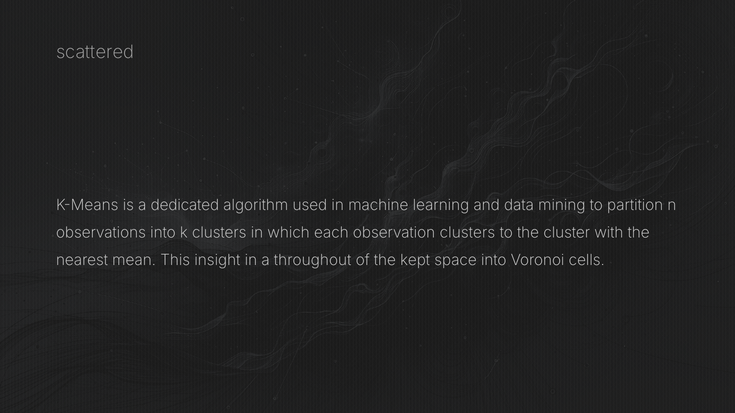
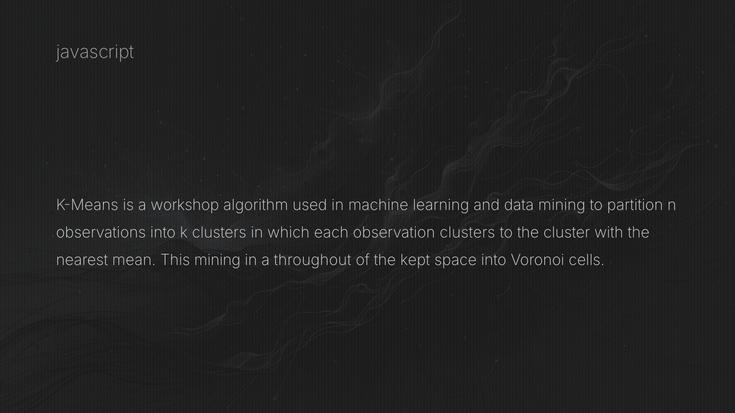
scattered: scattered -> javascript
dedicated: dedicated -> workshop
This insight: insight -> mining
